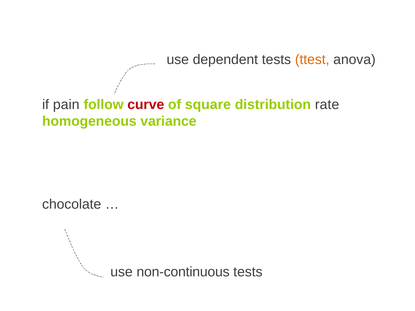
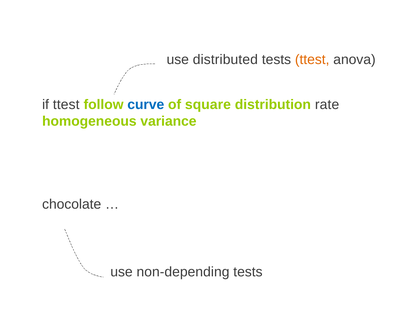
dependent: dependent -> distributed
if pain: pain -> ttest
curve colour: red -> blue
non-continuous: non-continuous -> non-depending
